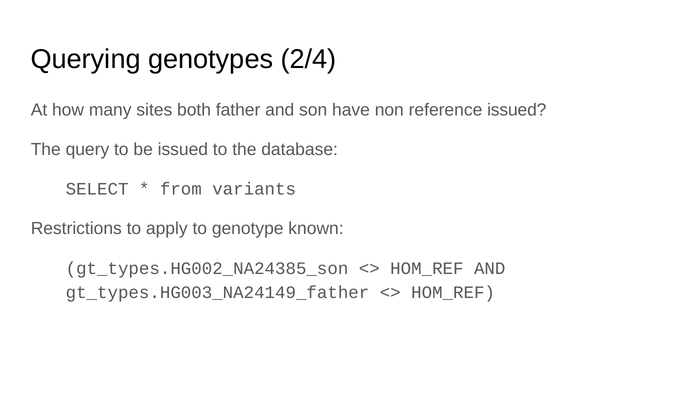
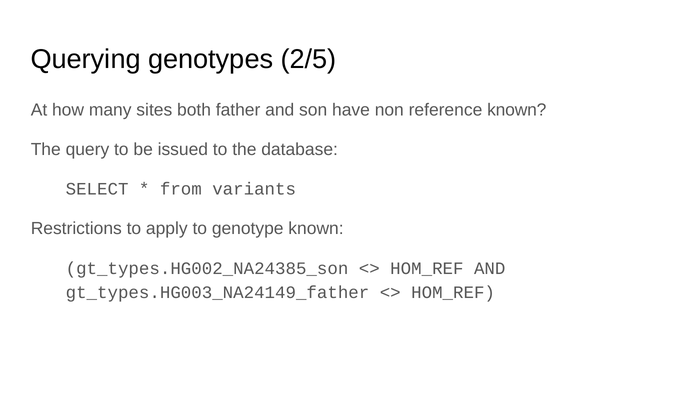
2/4: 2/4 -> 2/5
reference issued: issued -> known
